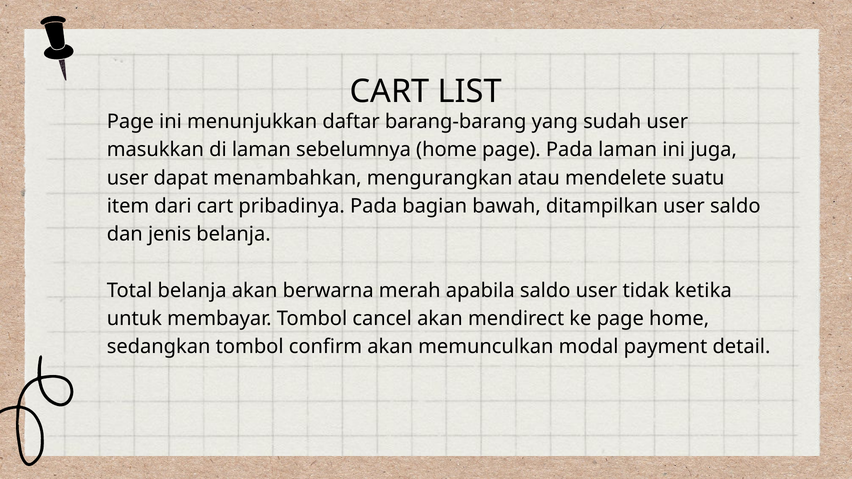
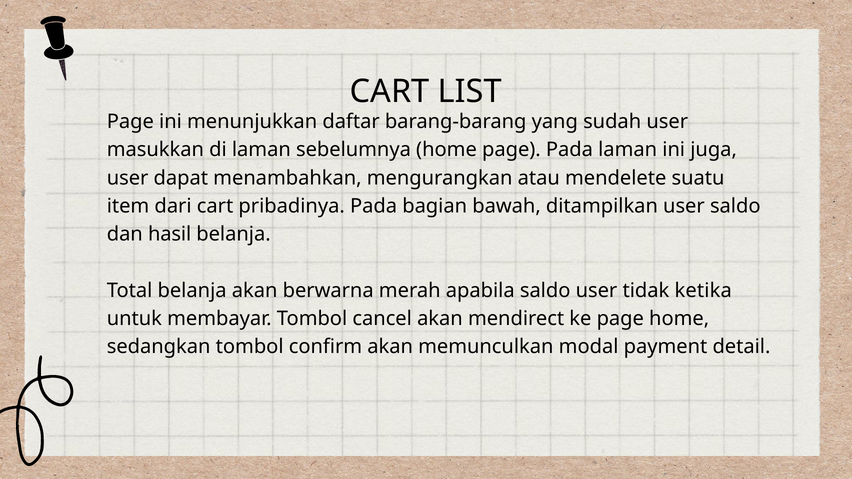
jenis: jenis -> hasil
